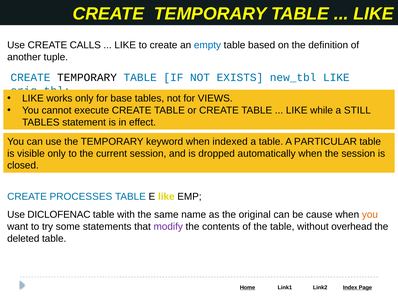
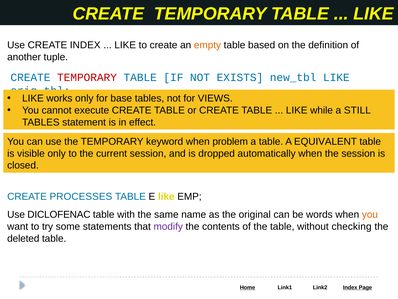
CREATE CALLS: CALLS -> INDEX
empty colour: blue -> orange
TEMPORARY at (87, 77) colour: black -> red
indexed: indexed -> problem
PARTICULAR: PARTICULAR -> EQUIVALENT
cause: cause -> words
overhead: overhead -> checking
